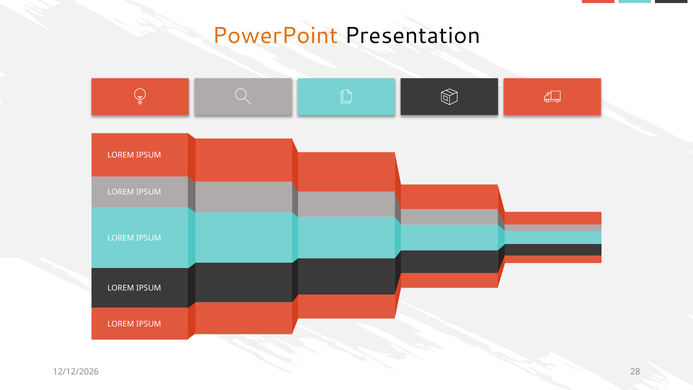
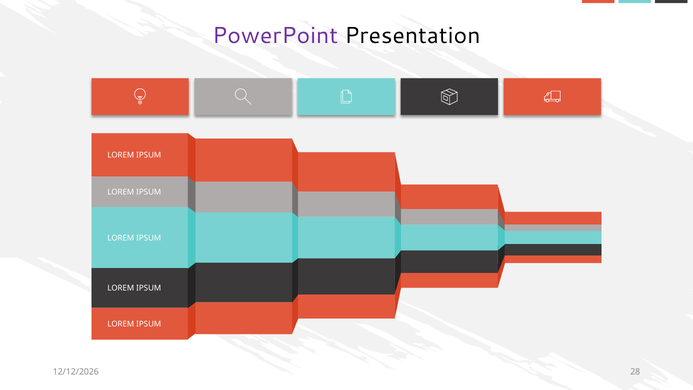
PowerPoint colour: orange -> purple
